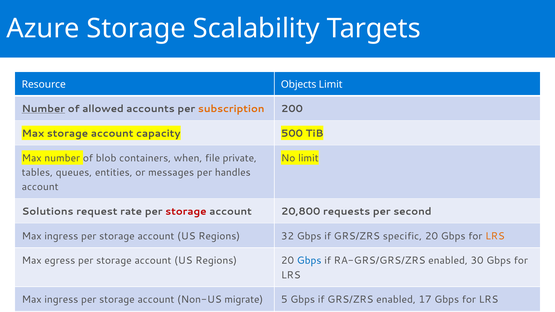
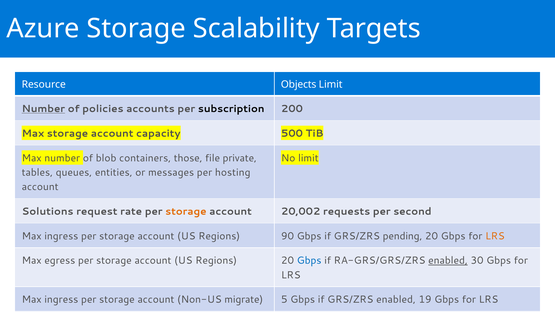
allowed: allowed -> policies
subscription colour: orange -> black
when: when -> those
handles: handles -> hosting
storage at (186, 211) colour: red -> orange
20,800: 20,800 -> 20,002
32: 32 -> 90
specific: specific -> pending
enabled at (448, 261) underline: none -> present
17: 17 -> 19
